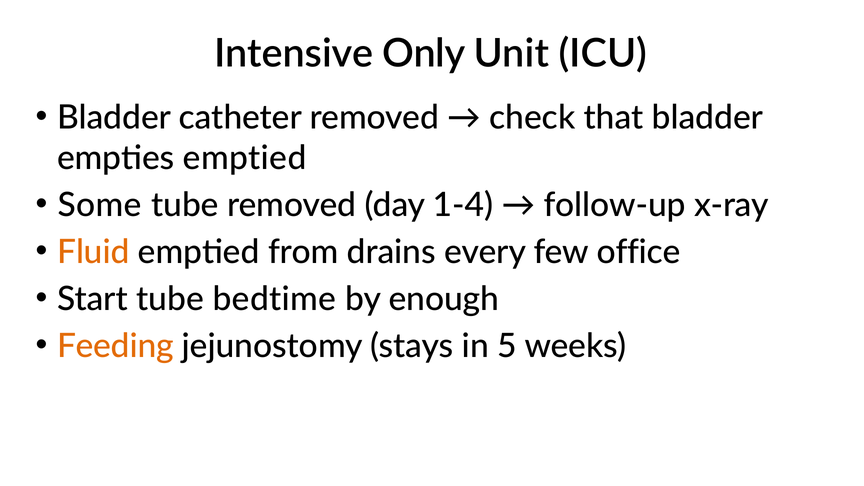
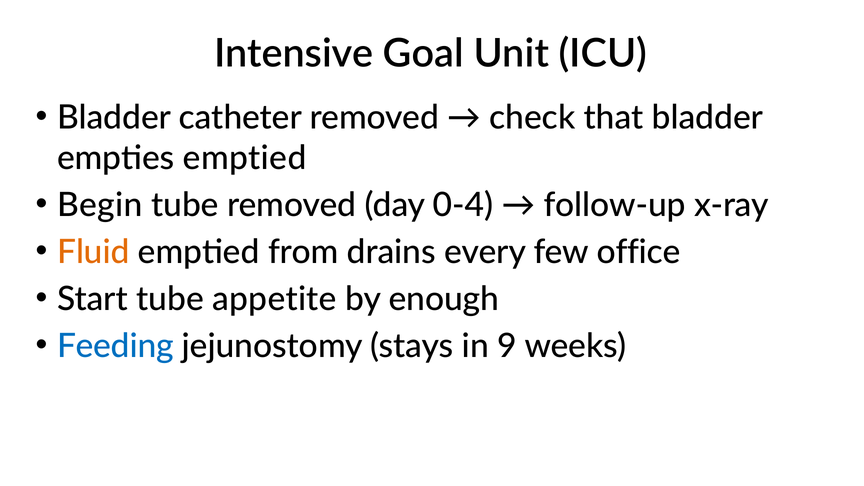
Only: Only -> Goal
Some: Some -> Begin
1-4: 1-4 -> 0-4
bedtime: bedtime -> appetite
Feeding colour: orange -> blue
5: 5 -> 9
